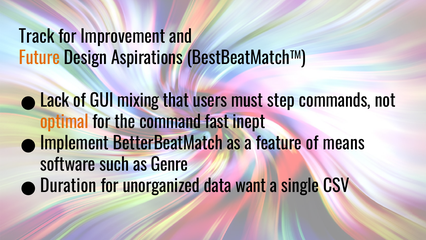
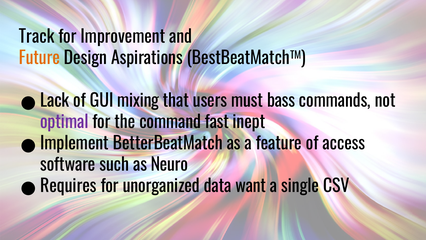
step: step -> bass
optimal colour: orange -> purple
means: means -> access
Genre: Genre -> Neuro
Duration: Duration -> Requires
